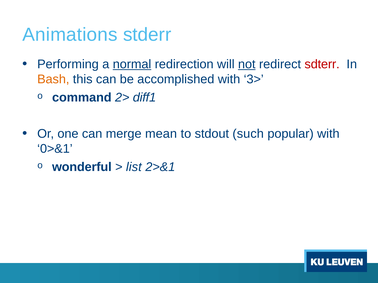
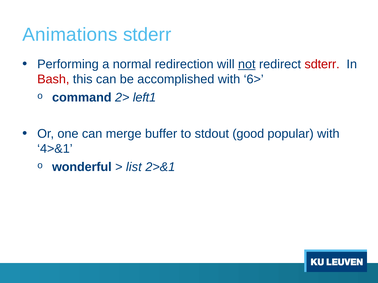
normal underline: present -> none
Bash colour: orange -> red
3>: 3> -> 6>
diff1: diff1 -> left1
mean: mean -> buffer
such: such -> good
0>&1: 0>&1 -> 4>&1
